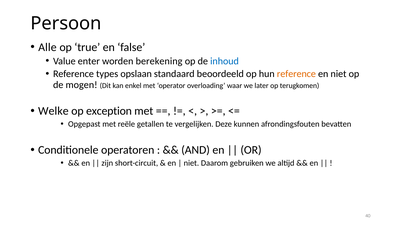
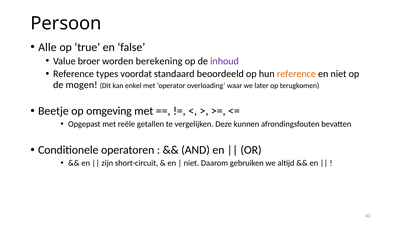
enter: enter -> broer
inhoud colour: blue -> purple
opslaan: opslaan -> voordat
Welke: Welke -> Beetje
exception: exception -> omgeving
